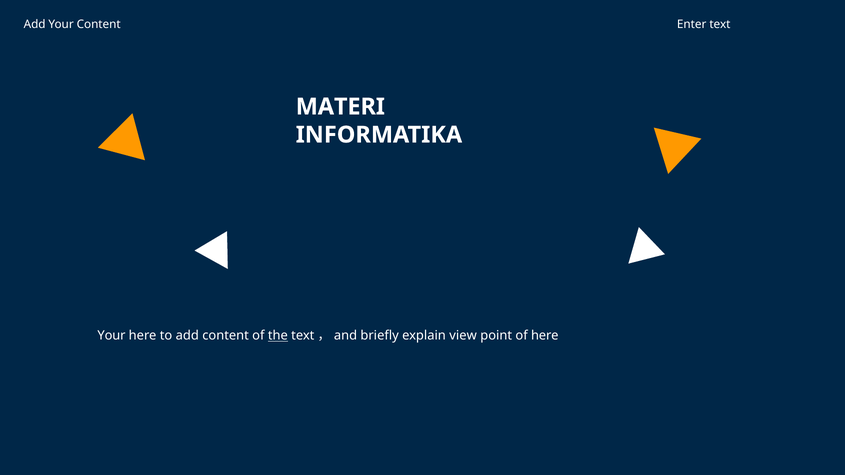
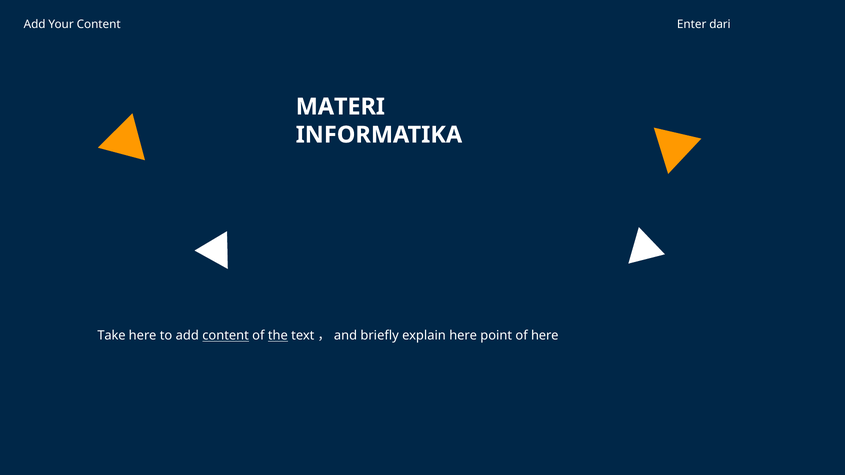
Enter text: text -> dari
Your at (111, 336): Your -> Take
content at (226, 336) underline: none -> present
explain view: view -> here
